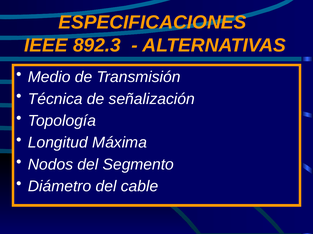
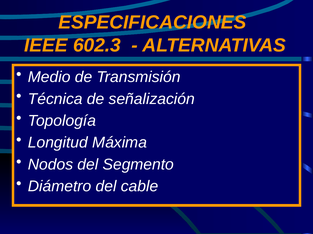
892.3: 892.3 -> 602.3
